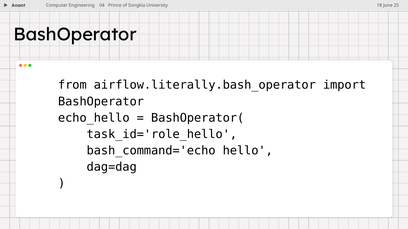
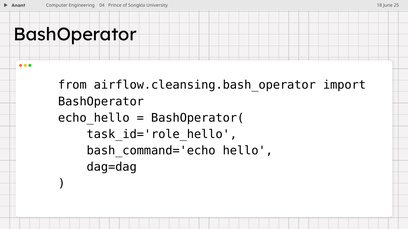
airflow.literally.bash_operator: airflow.literally.bash_operator -> airflow.cleansing.bash_operator
